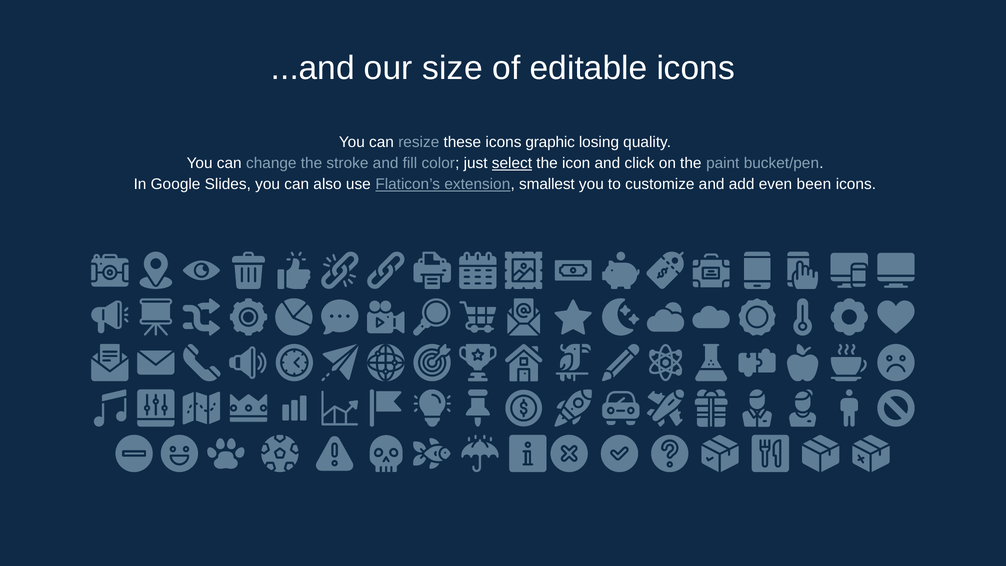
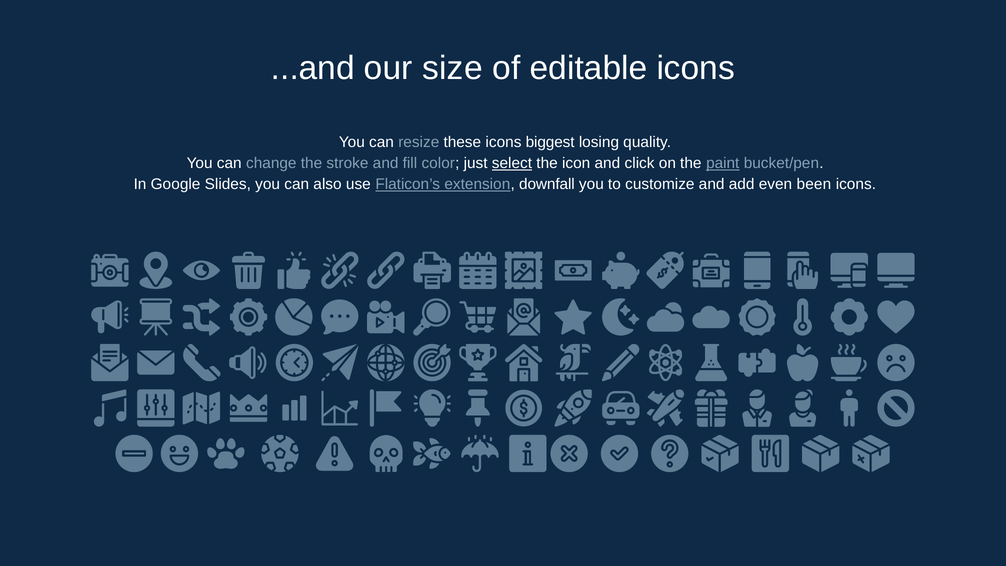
graphic: graphic -> biggest
paint underline: none -> present
smallest: smallest -> downfall
